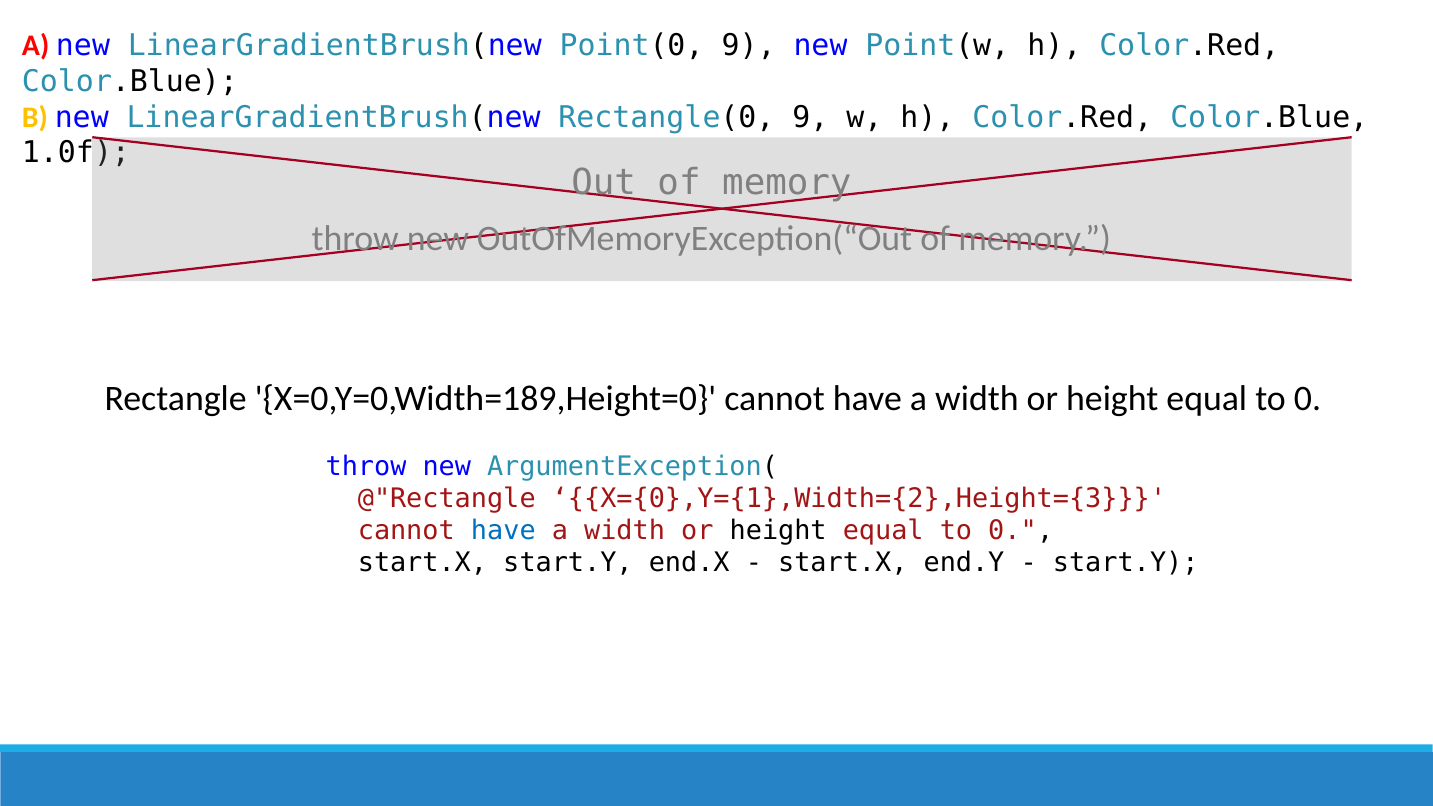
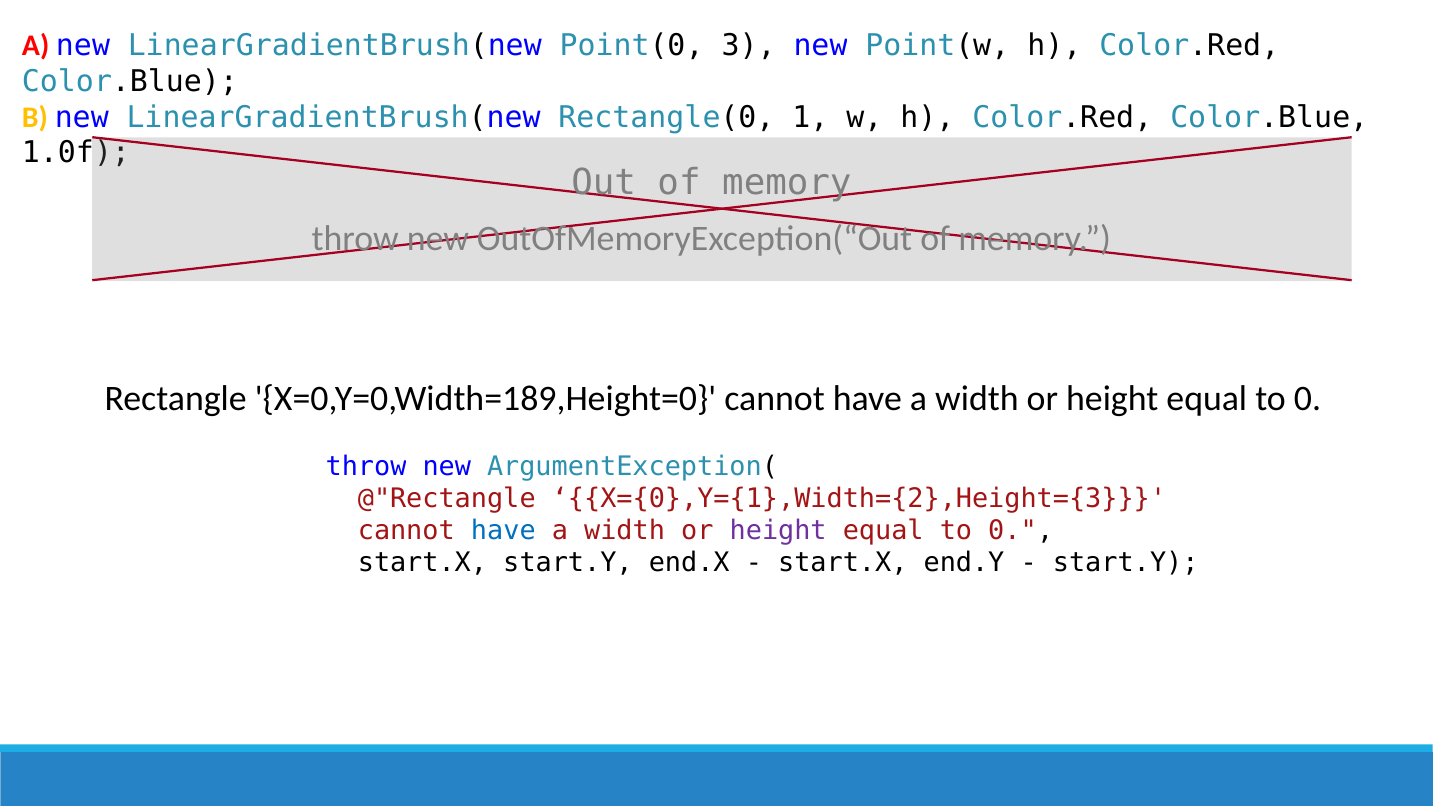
Point(0 9: 9 -> 3
Rectangle(0 9: 9 -> 1
height at (778, 531) colour: black -> purple
